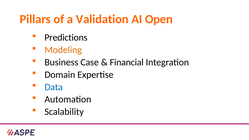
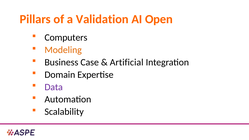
Predictions: Predictions -> Computers
Financial: Financial -> Artificial
Data colour: blue -> purple
